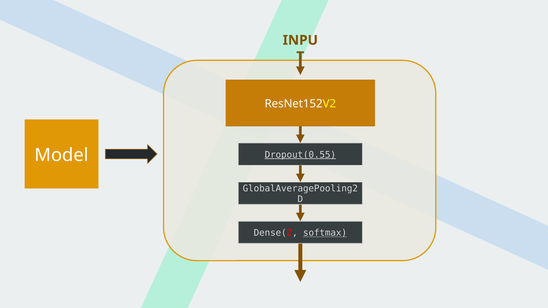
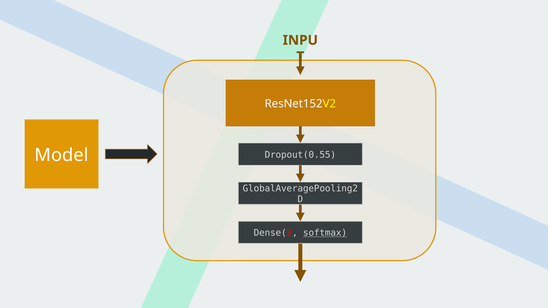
Dropout(0.55 underline: present -> none
